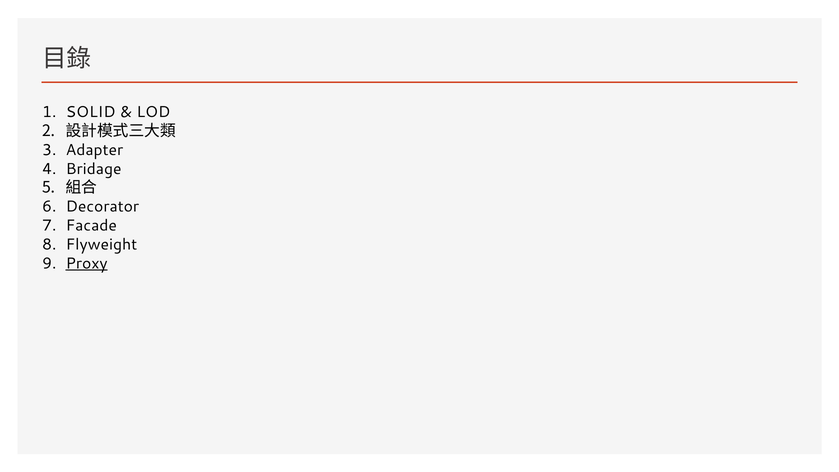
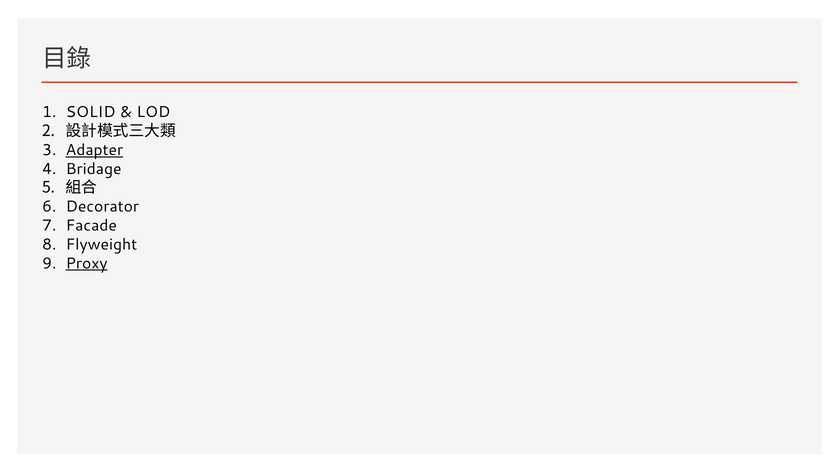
Adapter underline: none -> present
